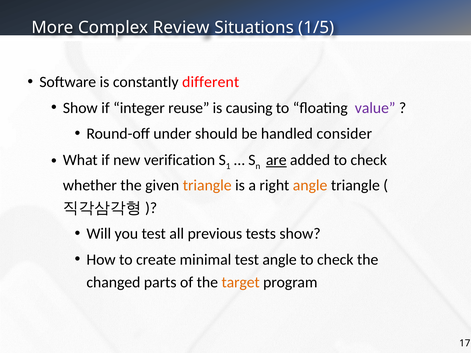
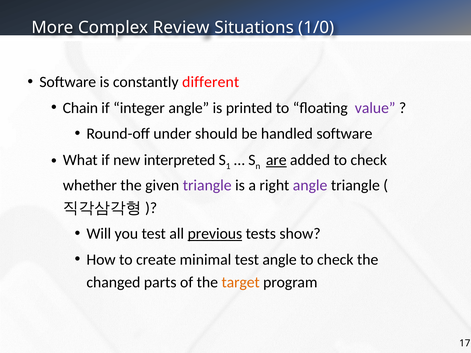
1/5: 1/5 -> 1/0
Show at (80, 108): Show -> Chain
integer reuse: reuse -> angle
causing: causing -> printed
handled consider: consider -> software
verification: verification -> interpreted
triangle at (207, 185) colour: orange -> purple
angle at (310, 185) colour: orange -> purple
previous underline: none -> present
